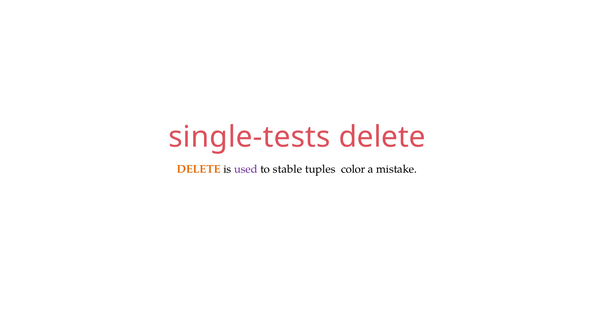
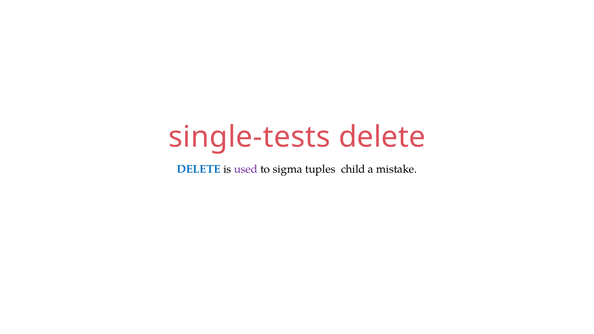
DELETE at (199, 169) colour: orange -> blue
stable: stable -> sigma
color: color -> child
